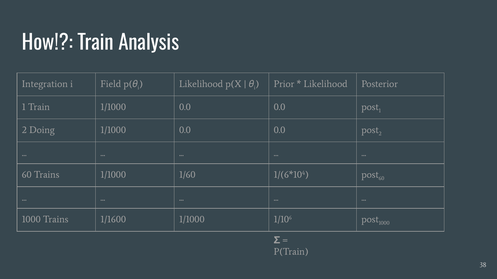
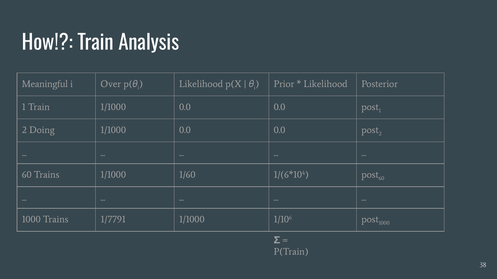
Integration: Integration -> Meaningful
Field: Field -> Over
1/1600: 1/1600 -> 1/7791
